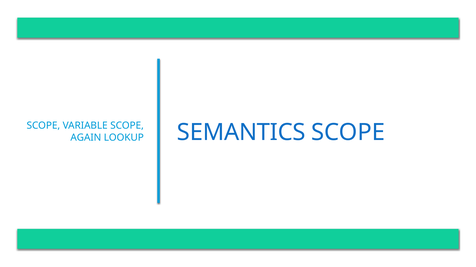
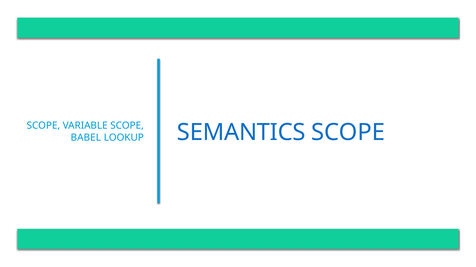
AGAIN: AGAIN -> BABEL
